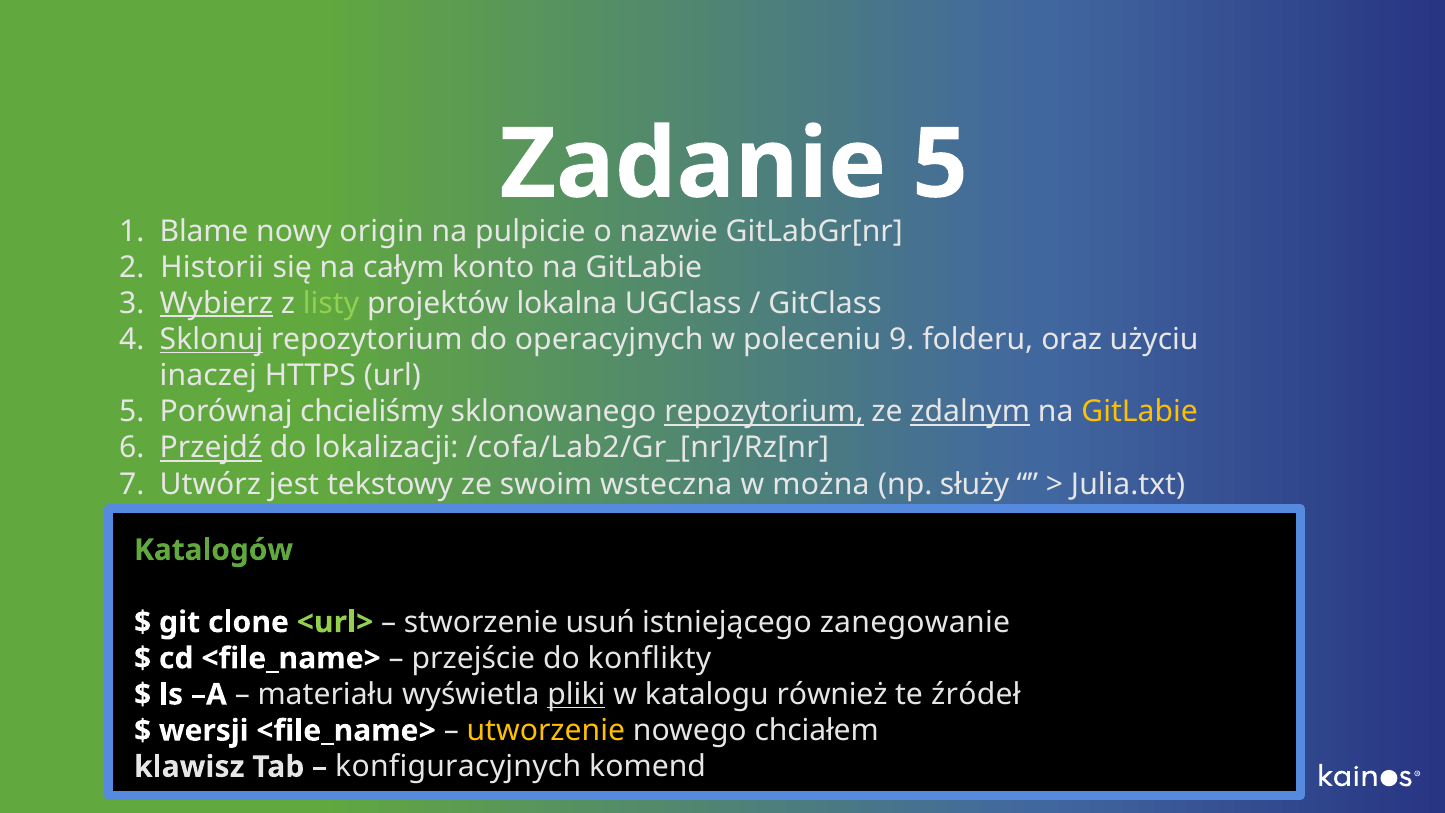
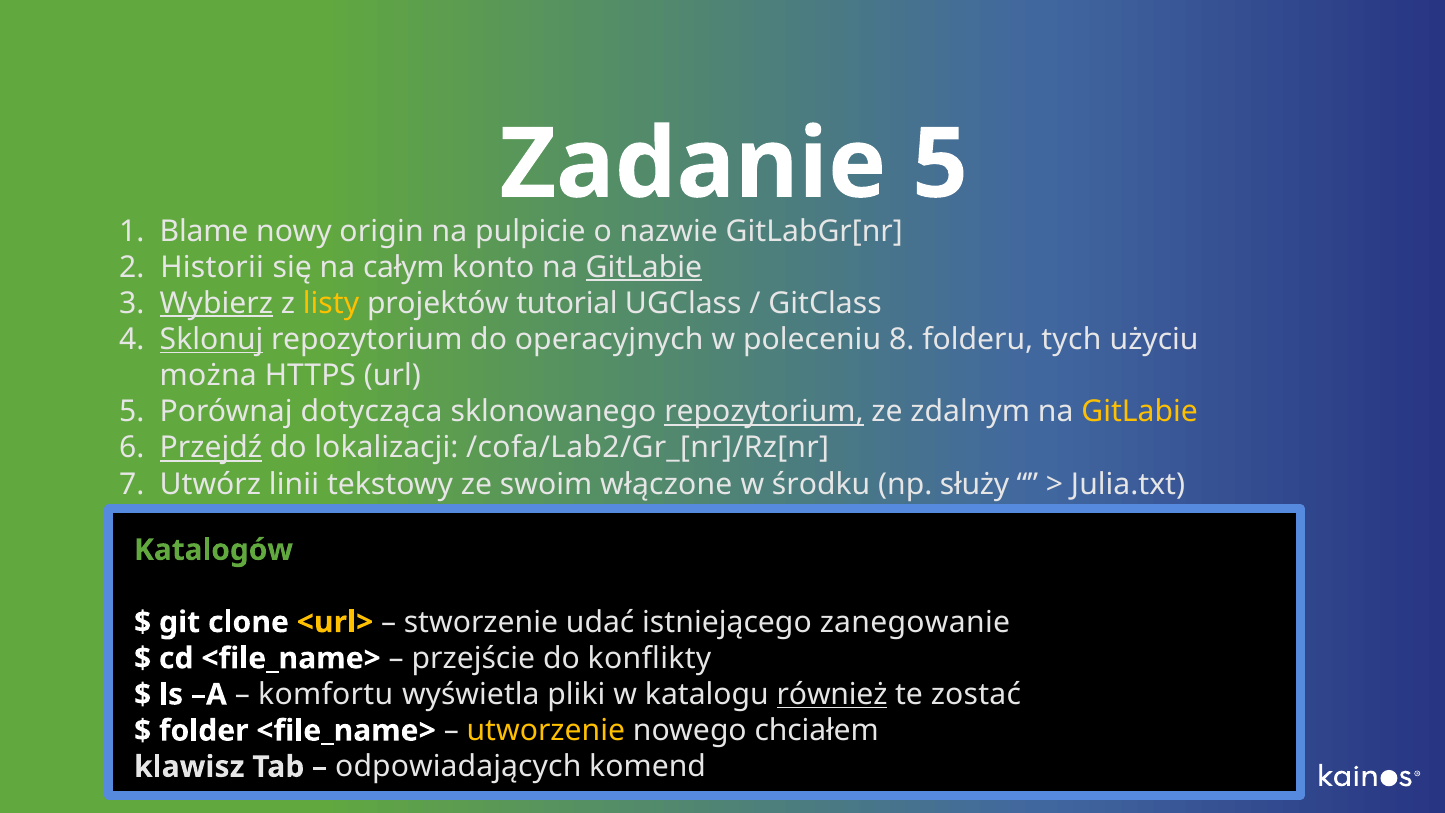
GitLabie at (644, 267) underline: none -> present
listy colour: light green -> yellow
lokalna: lokalna -> tutorial
9: 9 -> 8
oraz: oraz -> tych
inaczej: inaczej -> można
chcieliśmy: chcieliśmy -> dotycząca
zdalnym underline: present -> none
jest: jest -> linii
wsteczna: wsteczna -> włączone
można: można -> środku
<url> colour: light green -> yellow
usuń: usuń -> udać
materiału: materiału -> komfortu
pliki underline: present -> none
również underline: none -> present
źródeł: źródeł -> zostać
wersji: wersji -> folder
konfiguracyjnych: konfiguracyjnych -> odpowiadających
